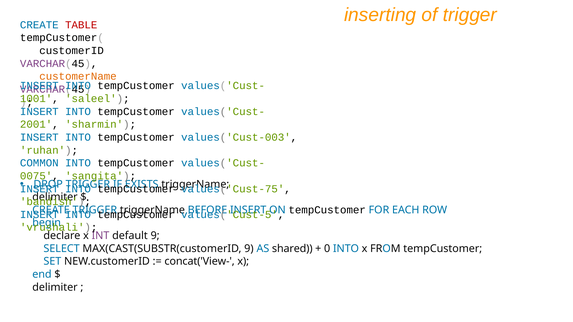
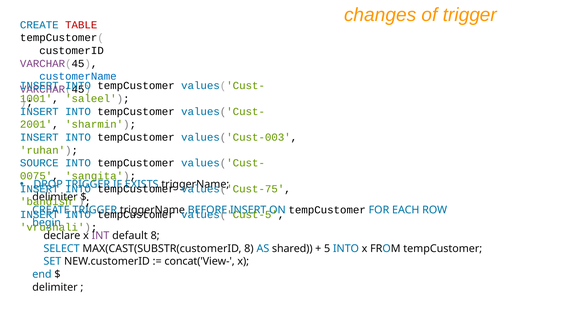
inserting: inserting -> changes
customerName colour: orange -> blue
COMMON: COMMON -> SOURCE
default 9: 9 -> 8
MAX(CAST(SUBSTR(customerID 9: 9 -> 8
0: 0 -> 5
